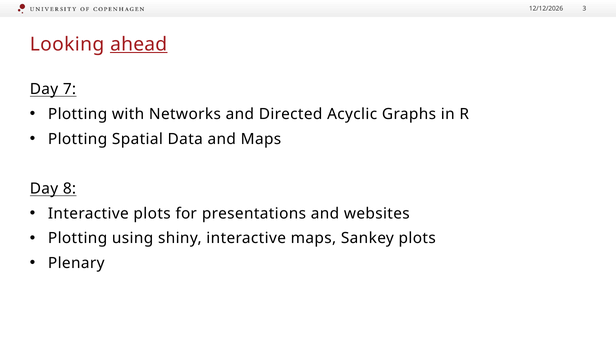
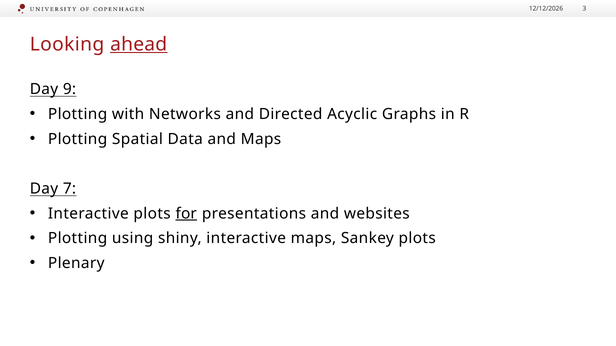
7: 7 -> 9
8: 8 -> 7
for underline: none -> present
